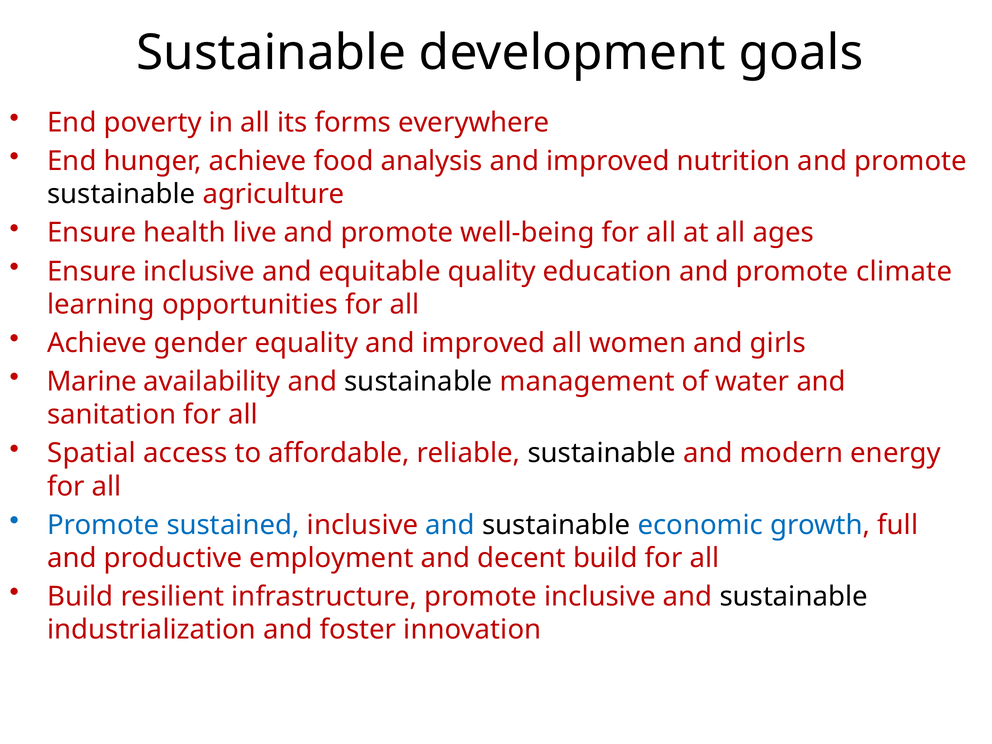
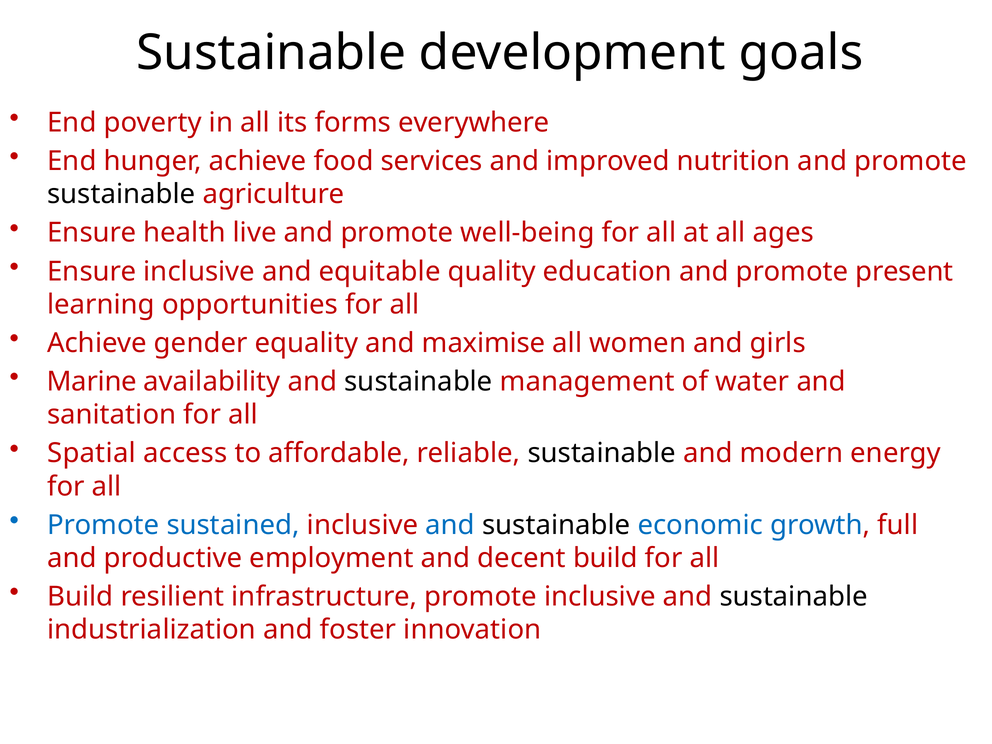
analysis: analysis -> services
climate: climate -> present
equality and improved: improved -> maximise
